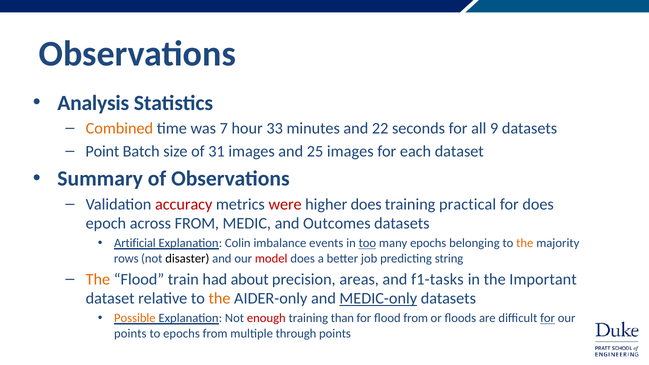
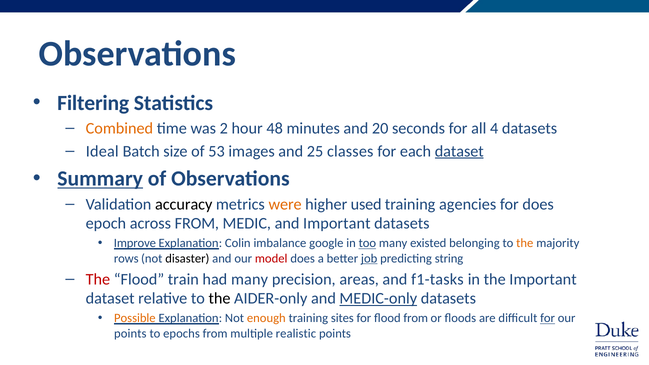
Analysis: Analysis -> Filtering
7: 7 -> 2
33: 33 -> 48
22: 22 -> 20
9: 9 -> 4
Point: Point -> Ideal
31: 31 -> 53
25 images: images -> classes
dataset at (459, 151) underline: none -> present
Summary underline: none -> present
accuracy colour: red -> black
were colour: red -> orange
higher does: does -> used
practical: practical -> agencies
and Outcomes: Outcomes -> Important
Artificial: Artificial -> Improve
events: events -> google
many epochs: epochs -> existed
job underline: none -> present
The at (98, 279) colour: orange -> red
had about: about -> many
the at (220, 299) colour: orange -> black
enough colour: red -> orange
than: than -> sites
through: through -> realistic
